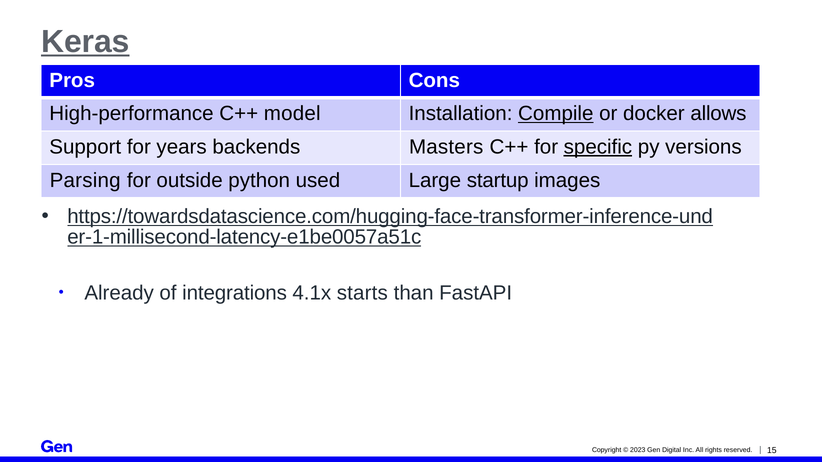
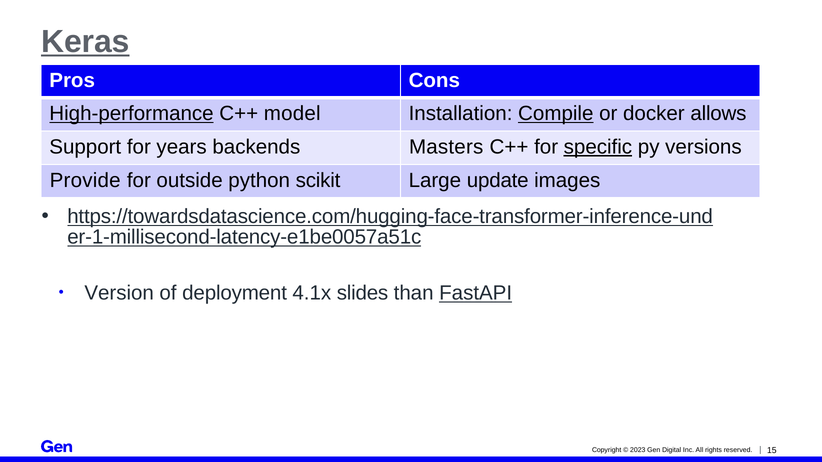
High-performance underline: none -> present
Parsing: Parsing -> Provide
used: used -> scikit
startup: startup -> update
Already: Already -> Version
integrations: integrations -> deployment
starts: starts -> slides
FastAPI underline: none -> present
